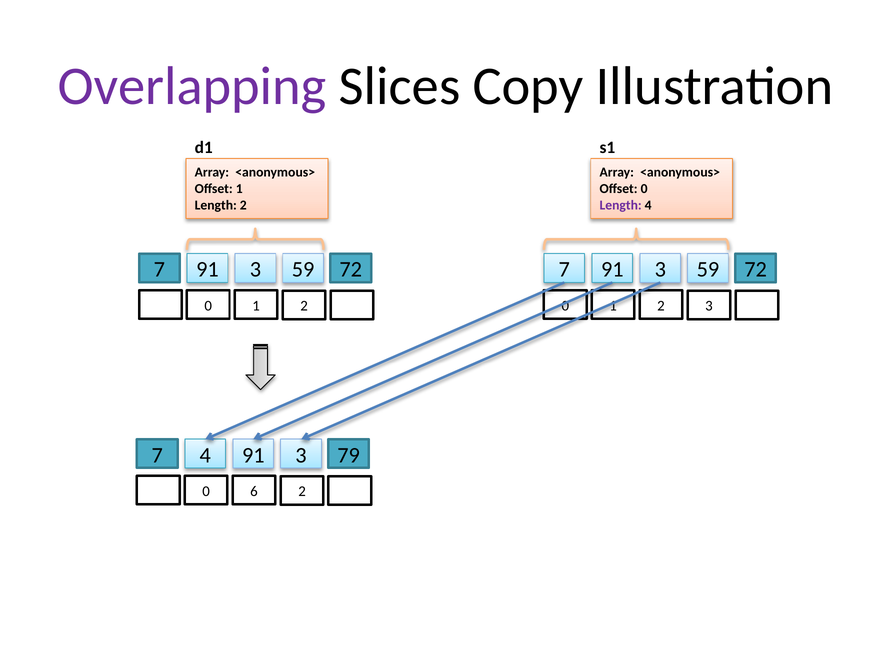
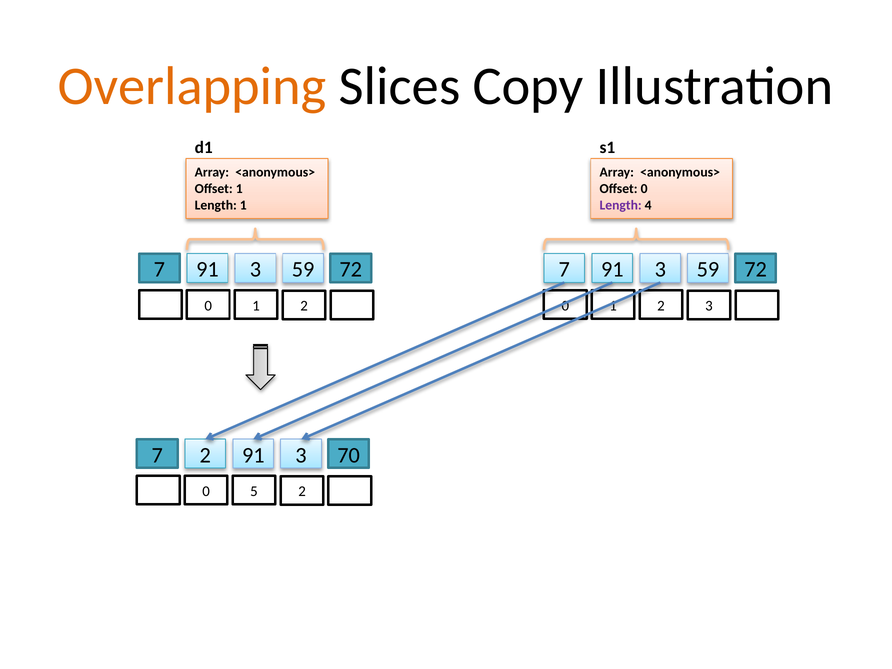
Overlapping colour: purple -> orange
Length 2: 2 -> 1
7 4: 4 -> 2
79: 79 -> 70
6: 6 -> 5
